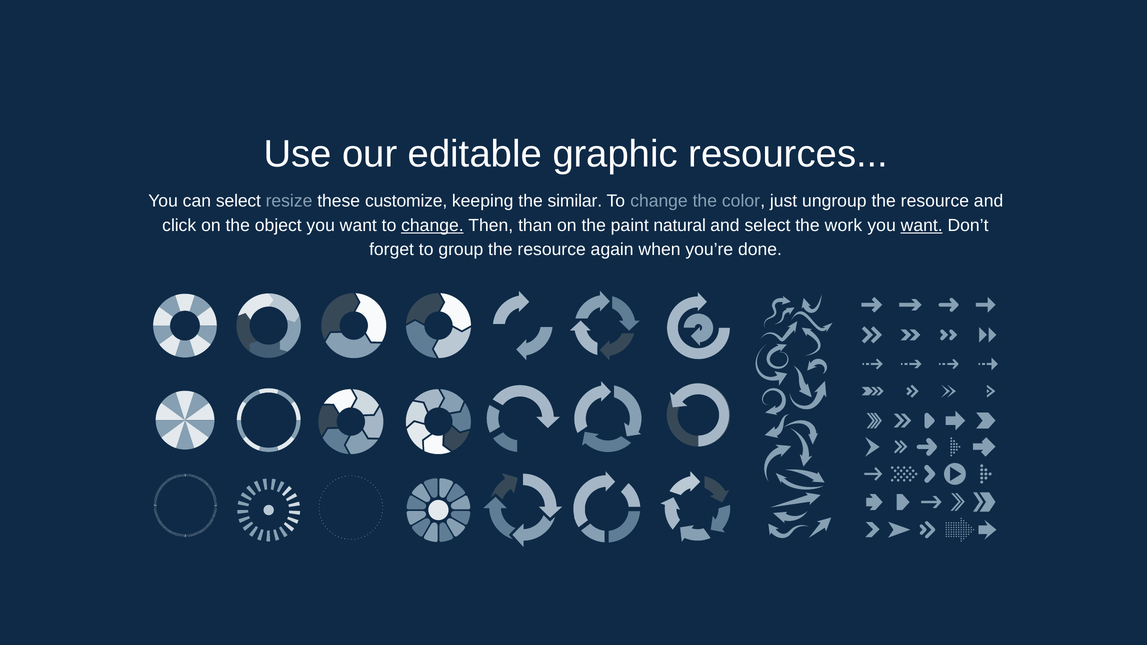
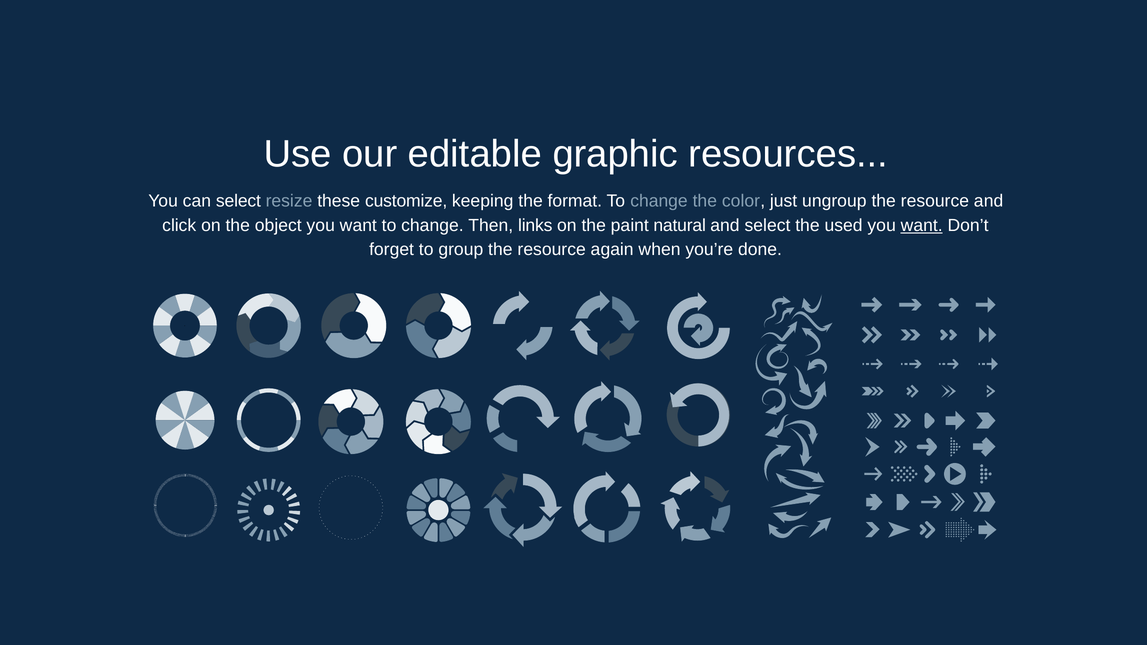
similar: similar -> format
change at (432, 225) underline: present -> none
than: than -> links
work: work -> used
